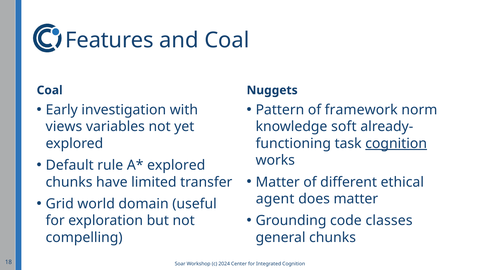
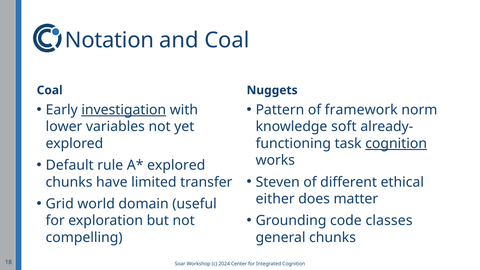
Features: Features -> Notation
investigation underline: none -> present
views: views -> lower
Matter at (278, 182): Matter -> Steven
agent: agent -> either
